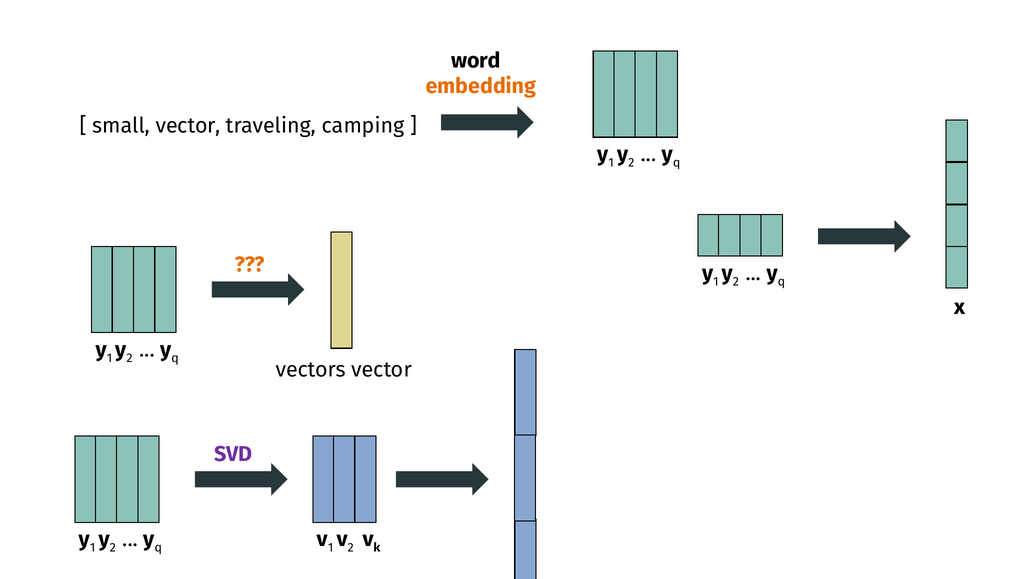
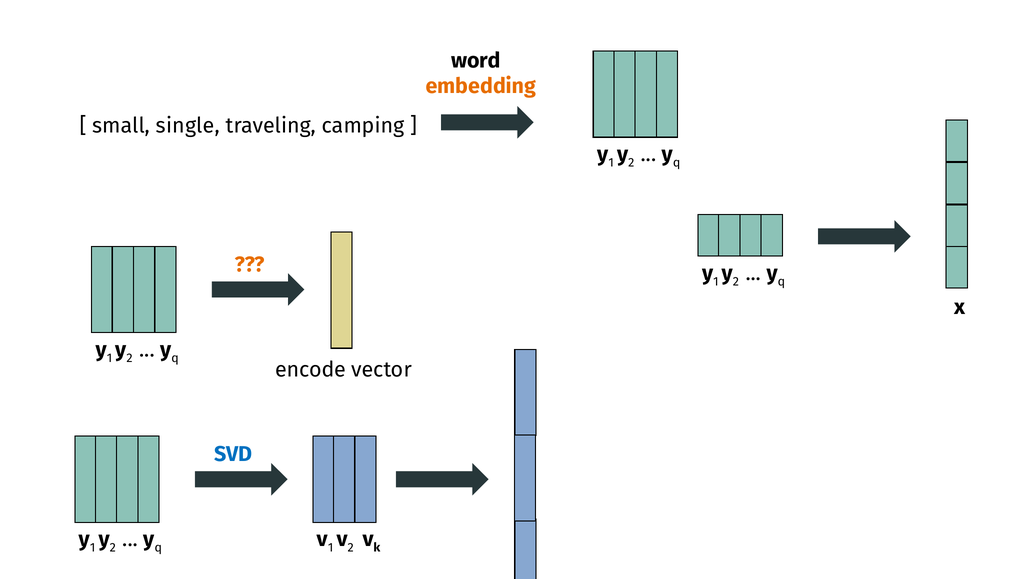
small vector: vector -> single
vectors: vectors -> encode
SVD colour: purple -> blue
